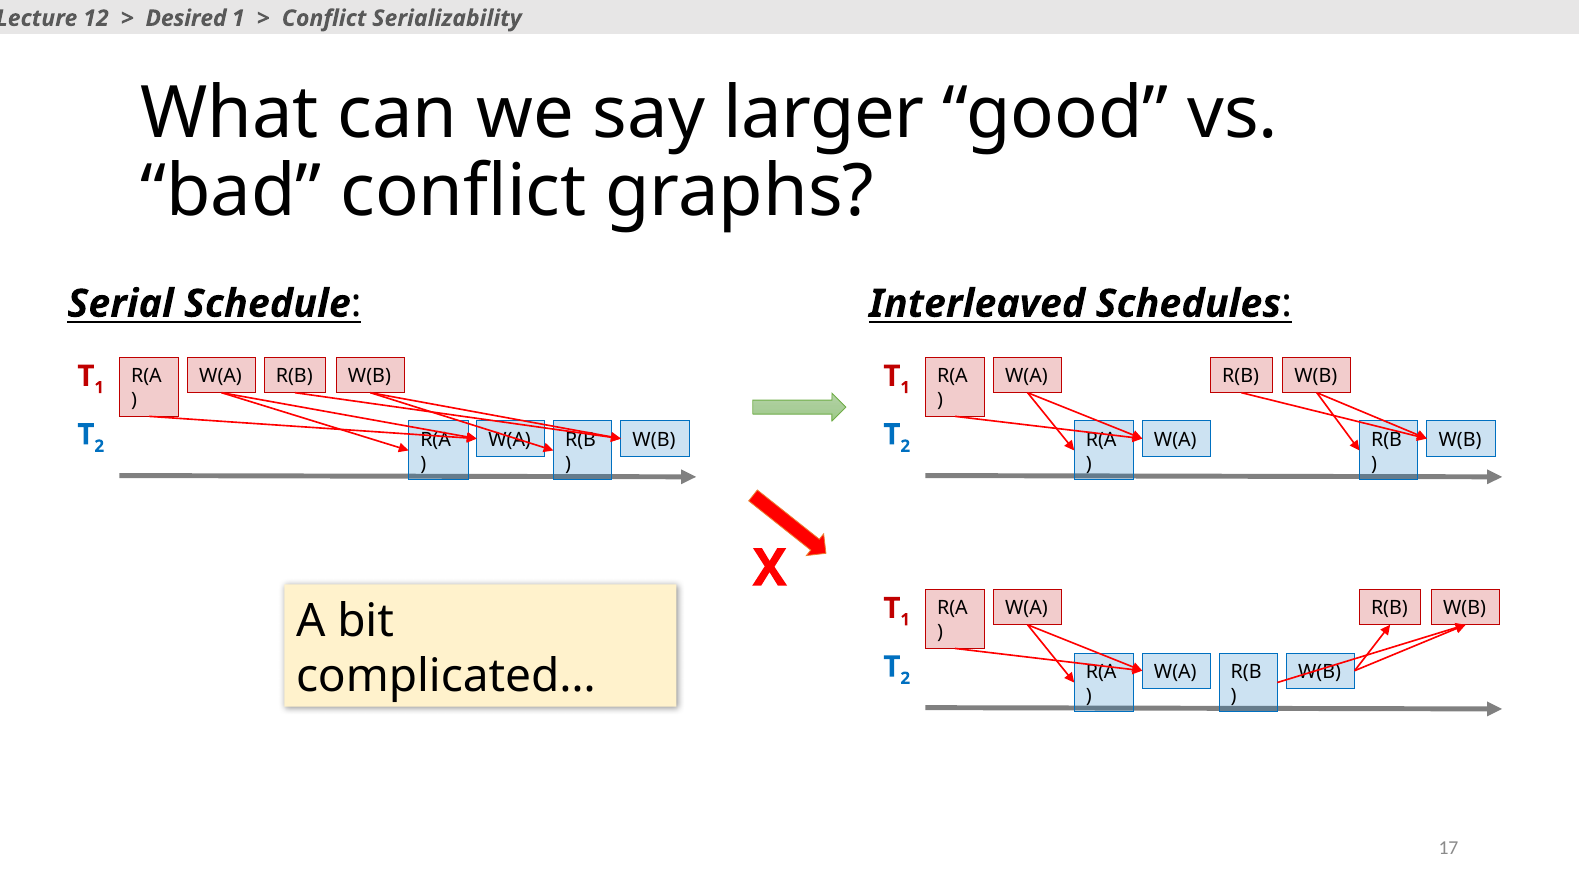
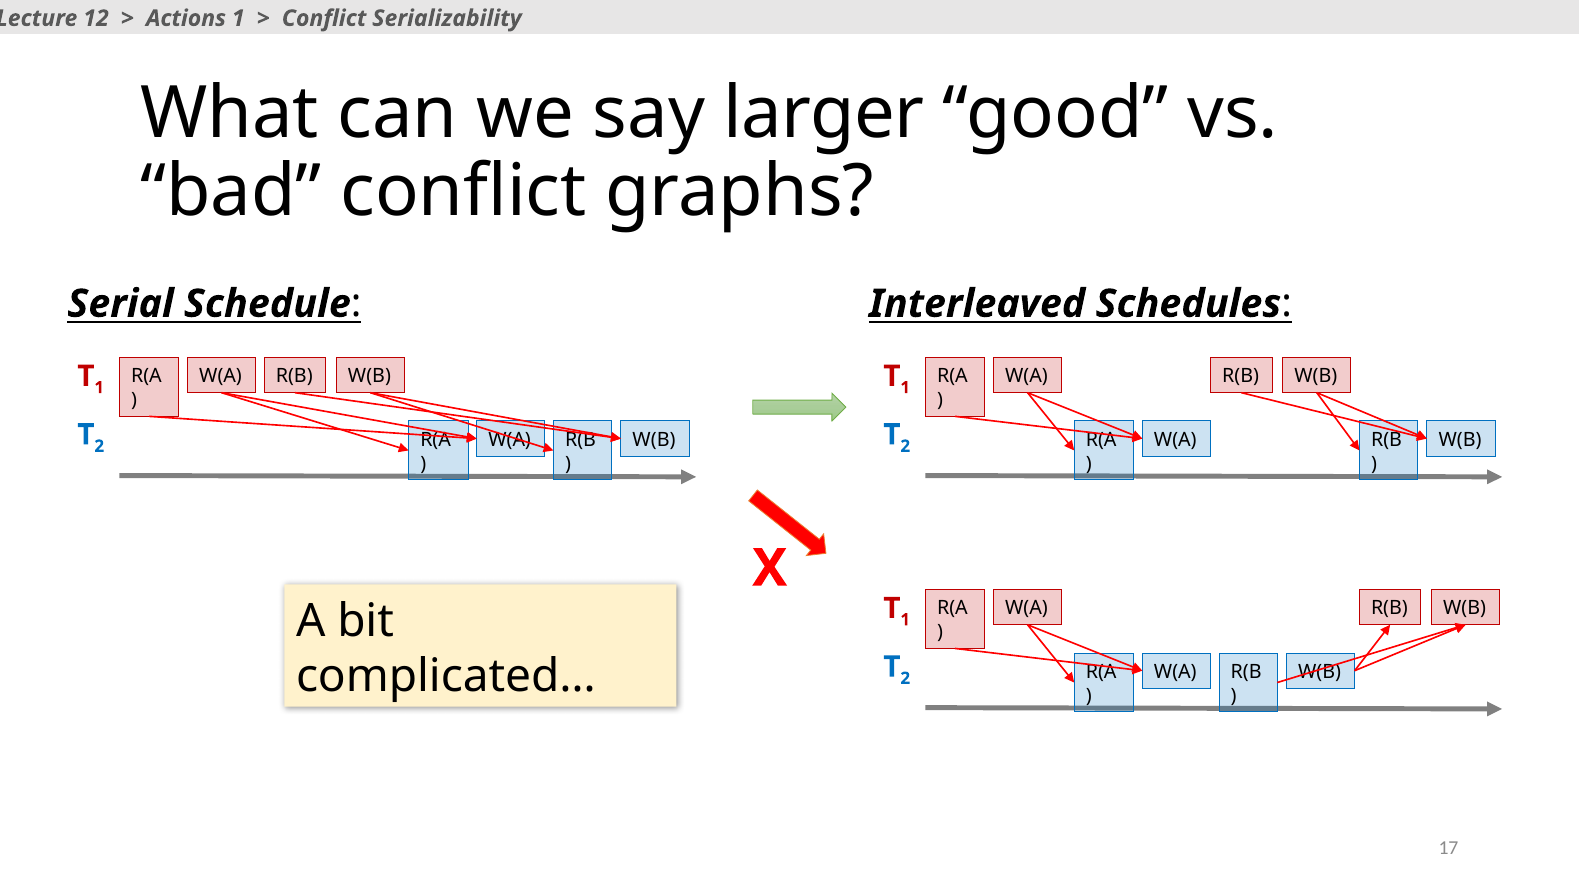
Desired: Desired -> Actions
